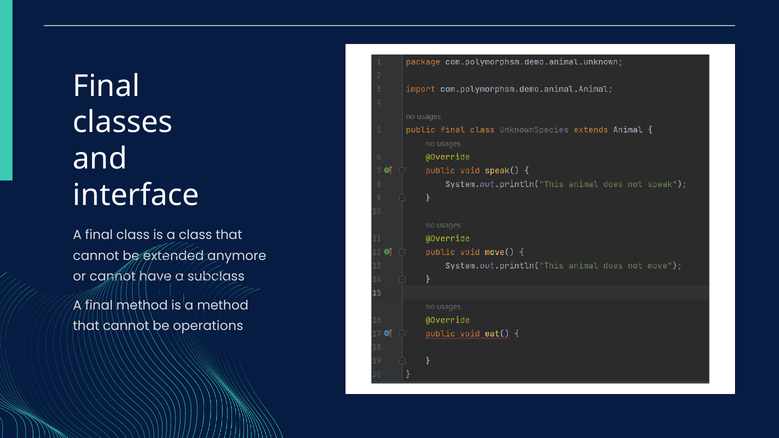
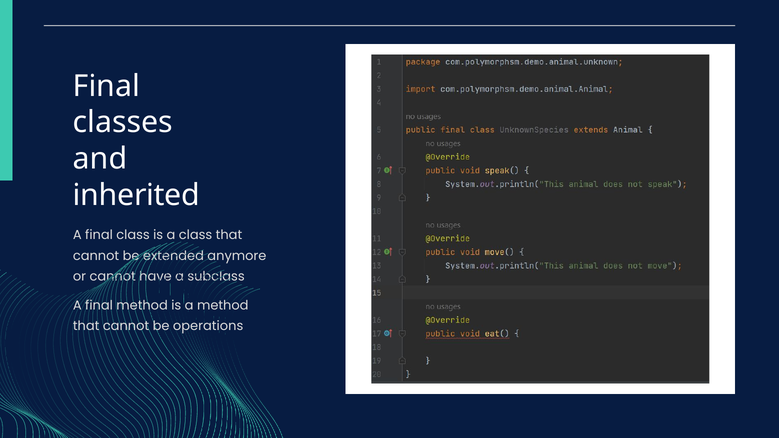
interface: interface -> inherited
